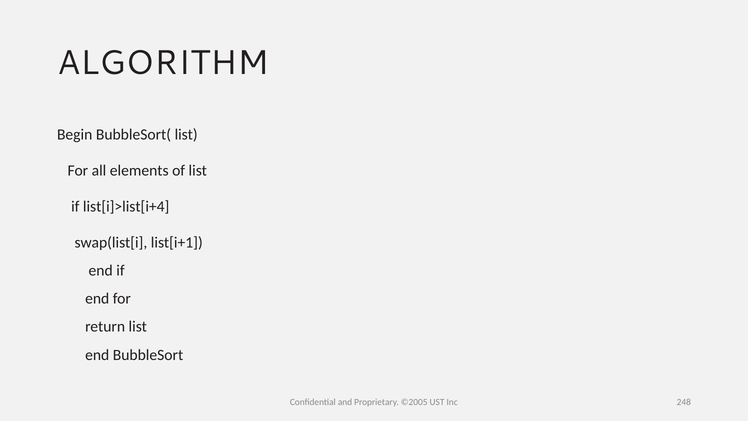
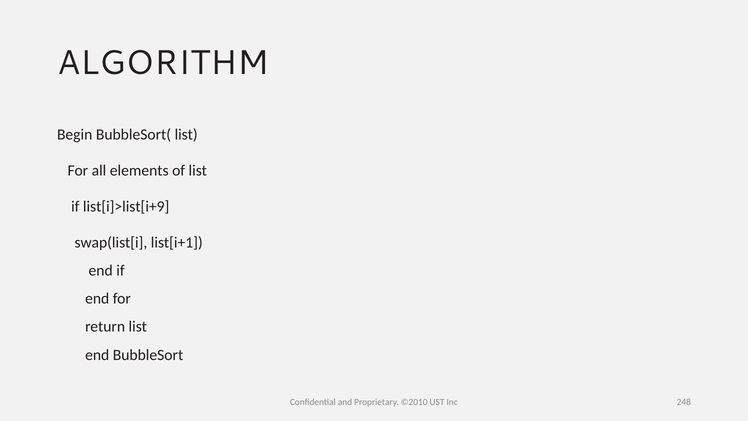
list[i]>list[i+4: list[i]>list[i+4 -> list[i]>list[i+9
©2005: ©2005 -> ©2010
